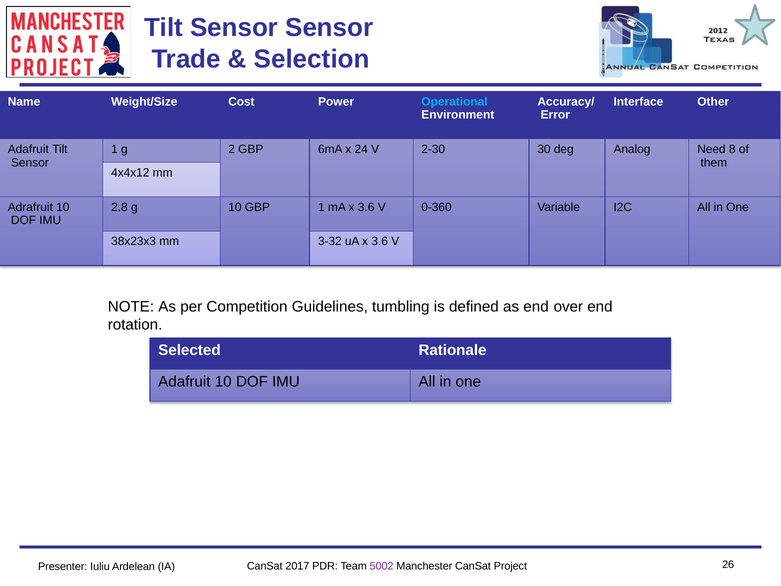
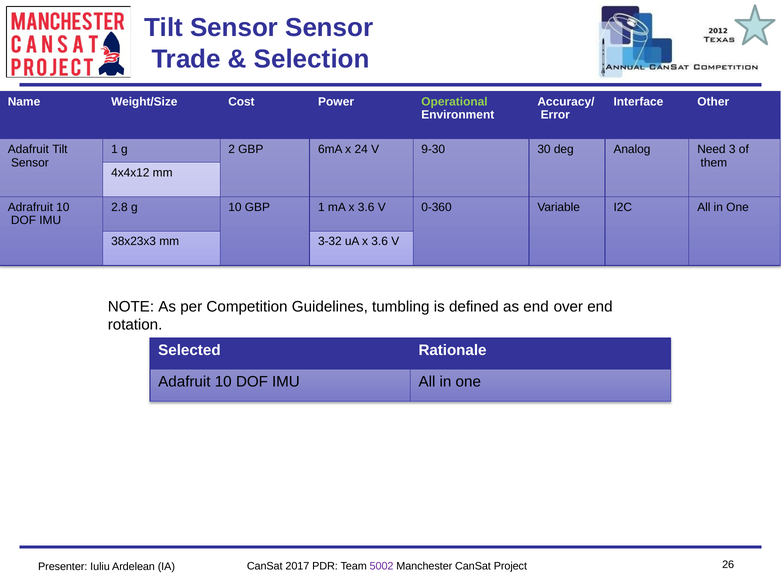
Operational colour: light blue -> light green
2-30: 2-30 -> 9-30
8: 8 -> 3
